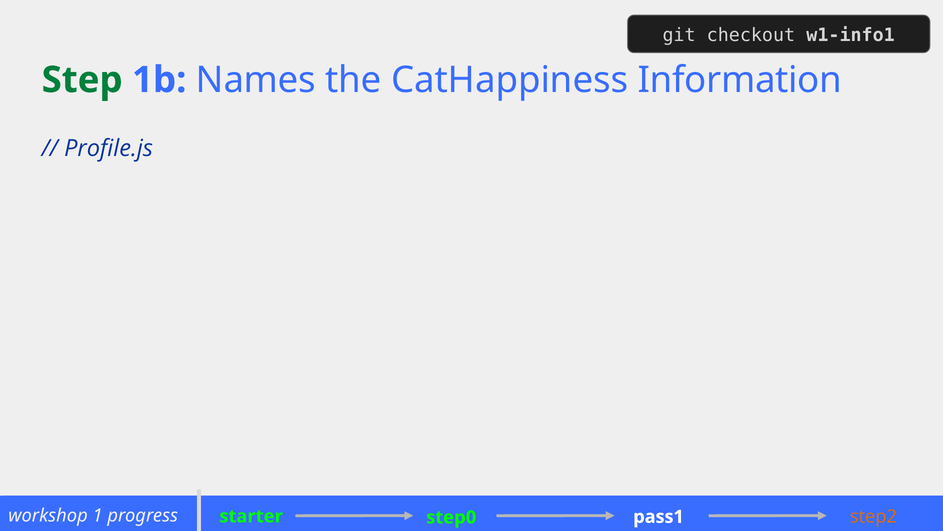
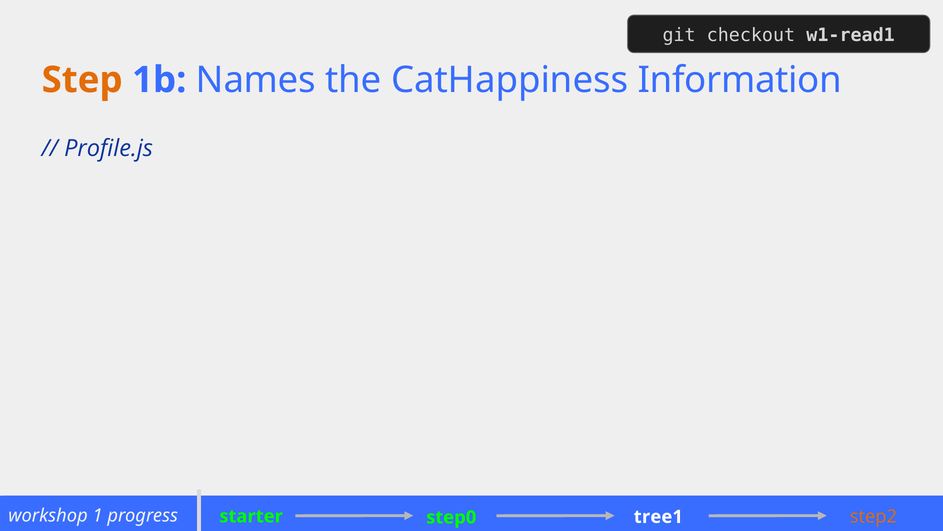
w1-info1: w1-info1 -> w1-read1
Step colour: green -> orange
pass1: pass1 -> tree1
